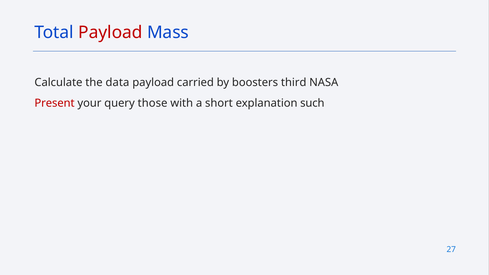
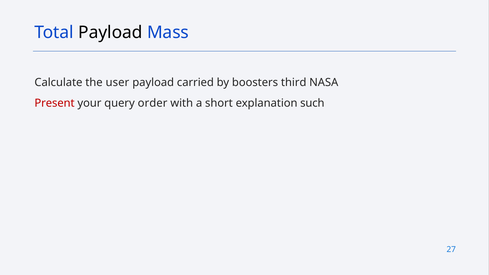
Payload at (110, 33) colour: red -> black
data: data -> user
those: those -> order
